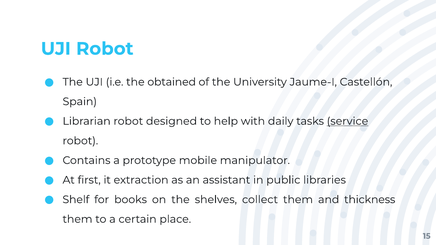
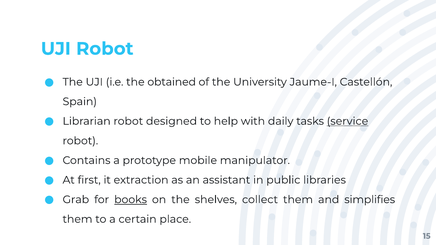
Shelf: Shelf -> Grab
books underline: none -> present
thickness: thickness -> simplifies
